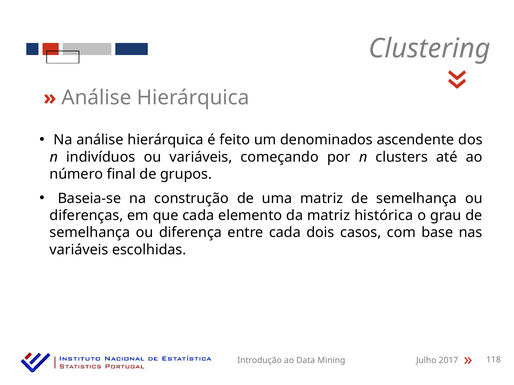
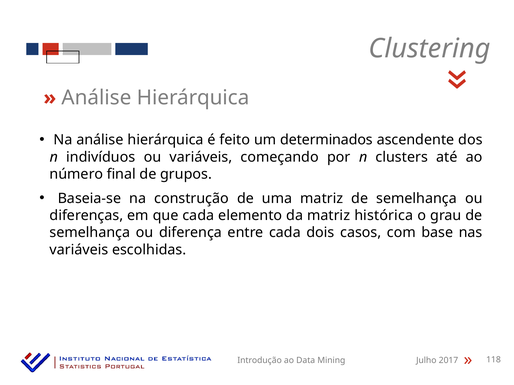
denominados: denominados -> determinados
